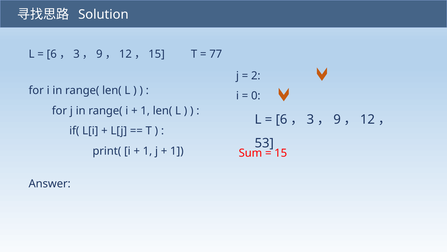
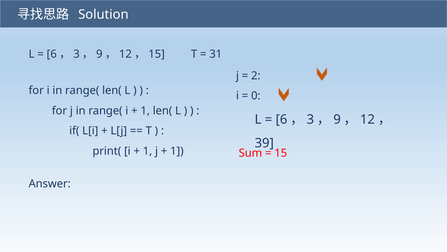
77: 77 -> 31
53: 53 -> 39
